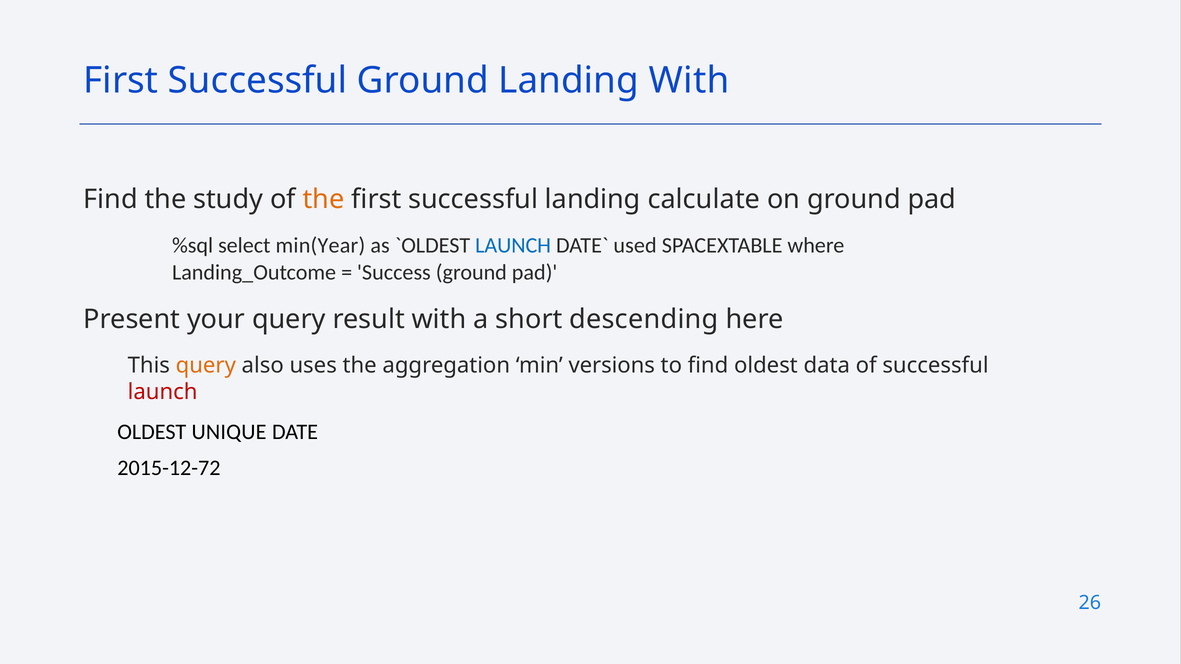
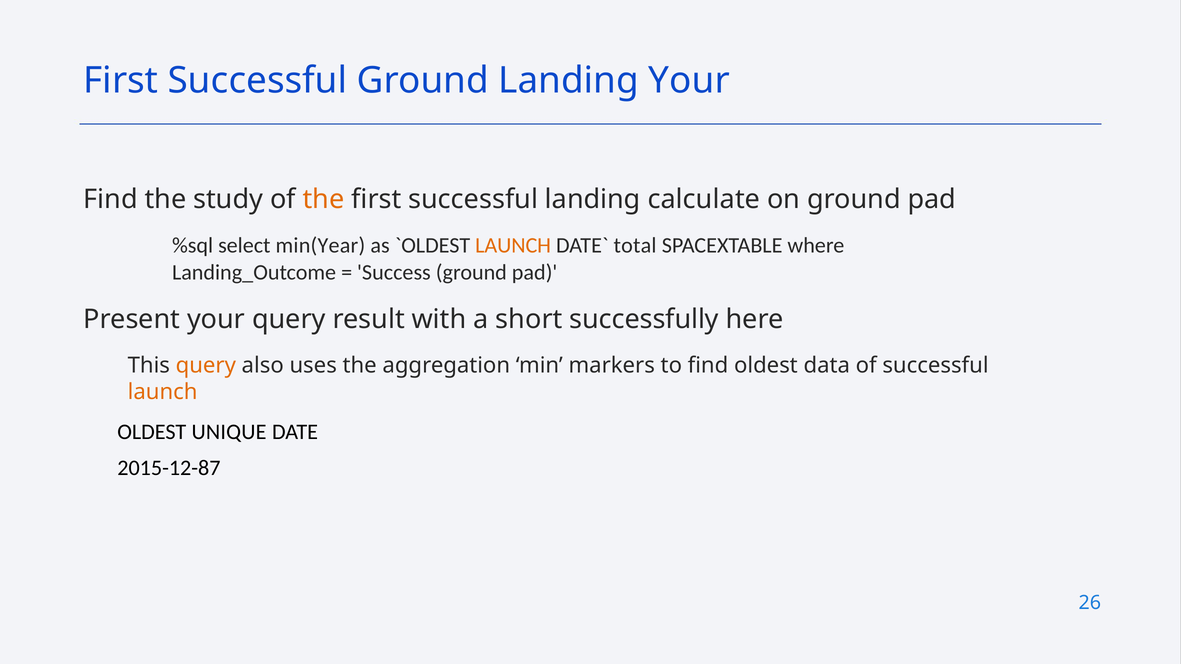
Landing With: With -> Your
LAUNCH at (513, 246) colour: blue -> orange
used: used -> total
descending: descending -> successfully
versions: versions -> markers
launch at (163, 392) colour: red -> orange
2015-12-72: 2015-12-72 -> 2015-12-87
